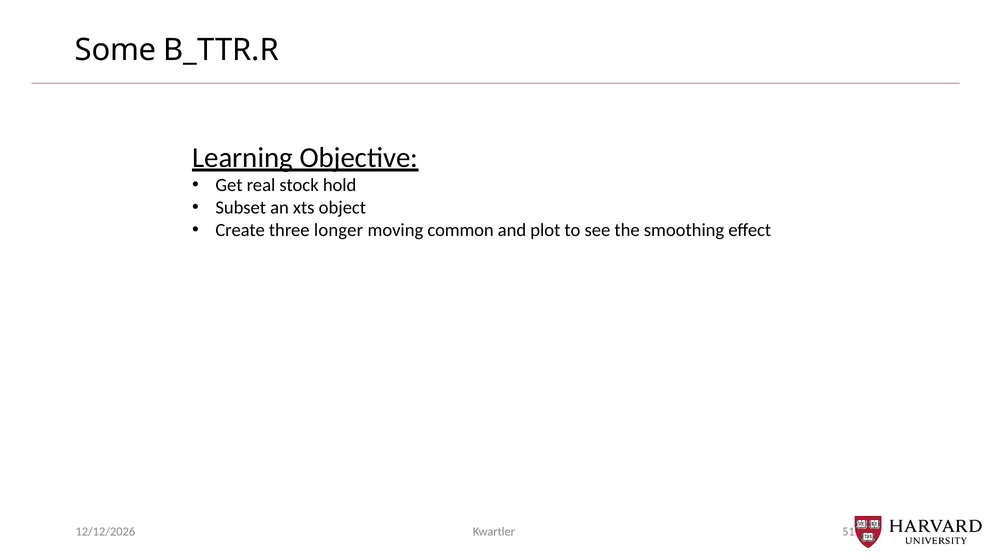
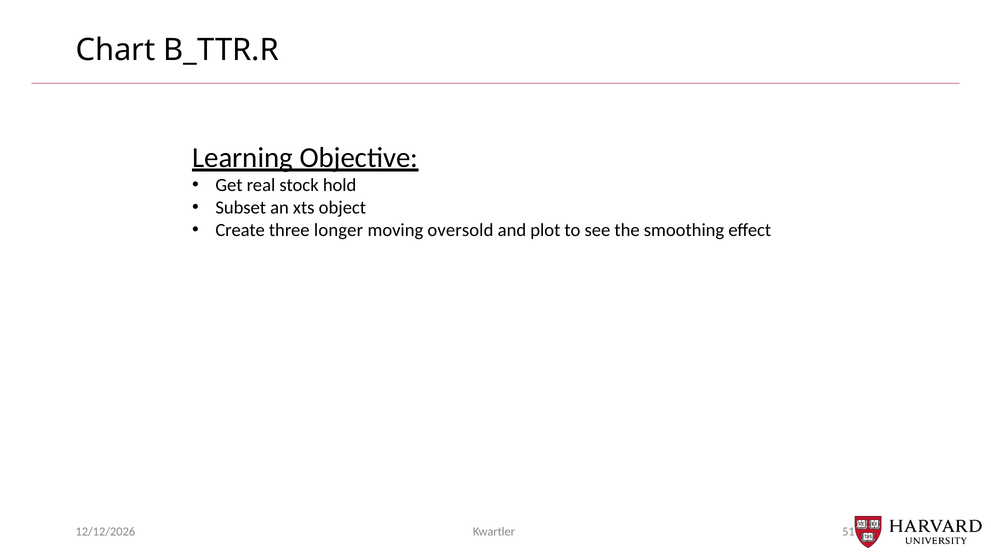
Some: Some -> Chart
common: common -> oversold
